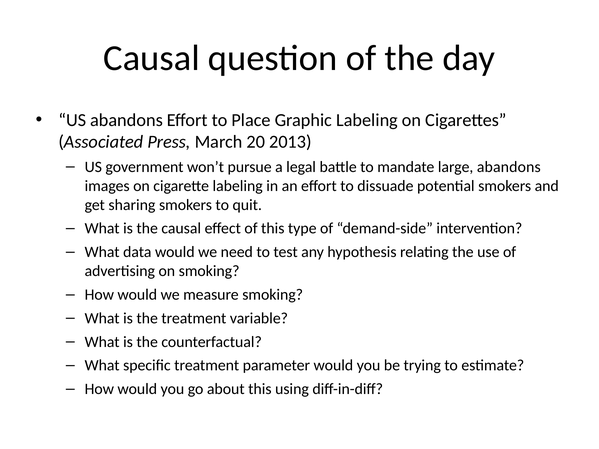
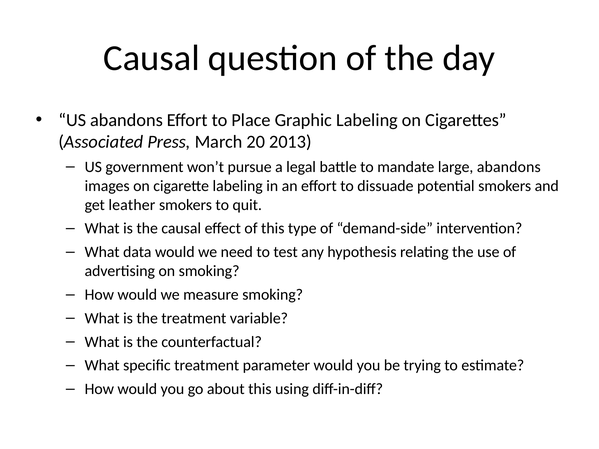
sharing: sharing -> leather
